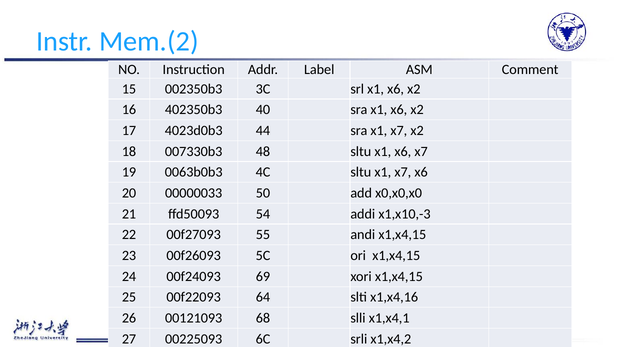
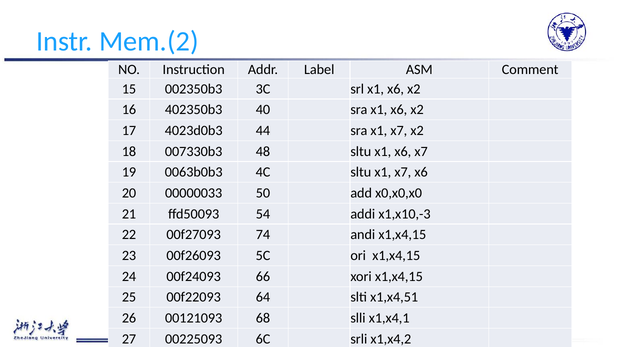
00f27093 55: 55 -> 74
69: 69 -> 66
x1,x4,16: x1,x4,16 -> x1,x4,51
